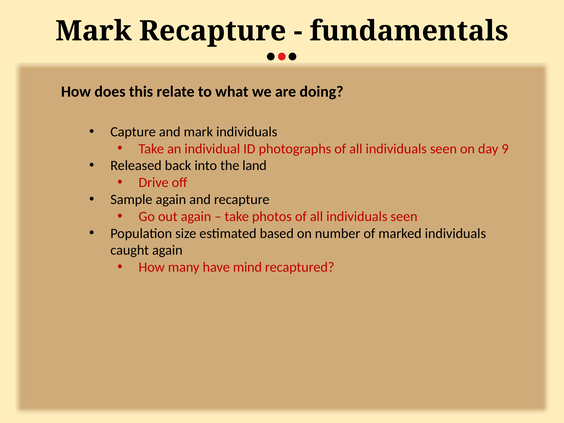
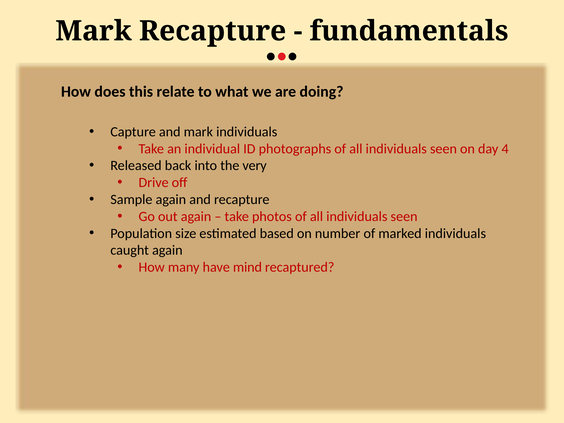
9: 9 -> 4
land: land -> very
